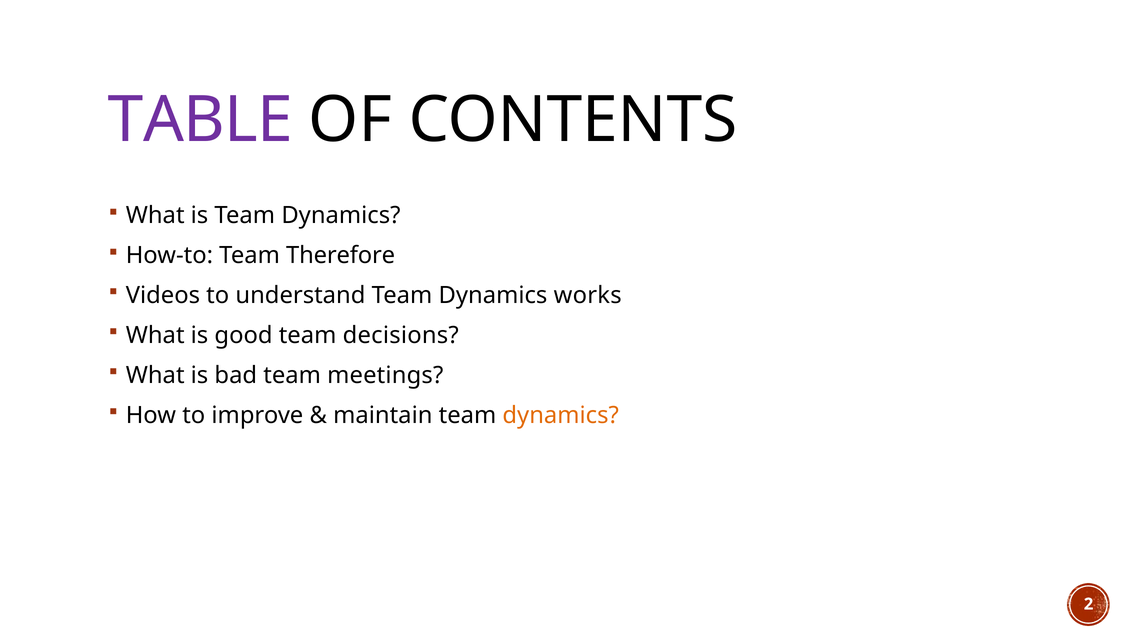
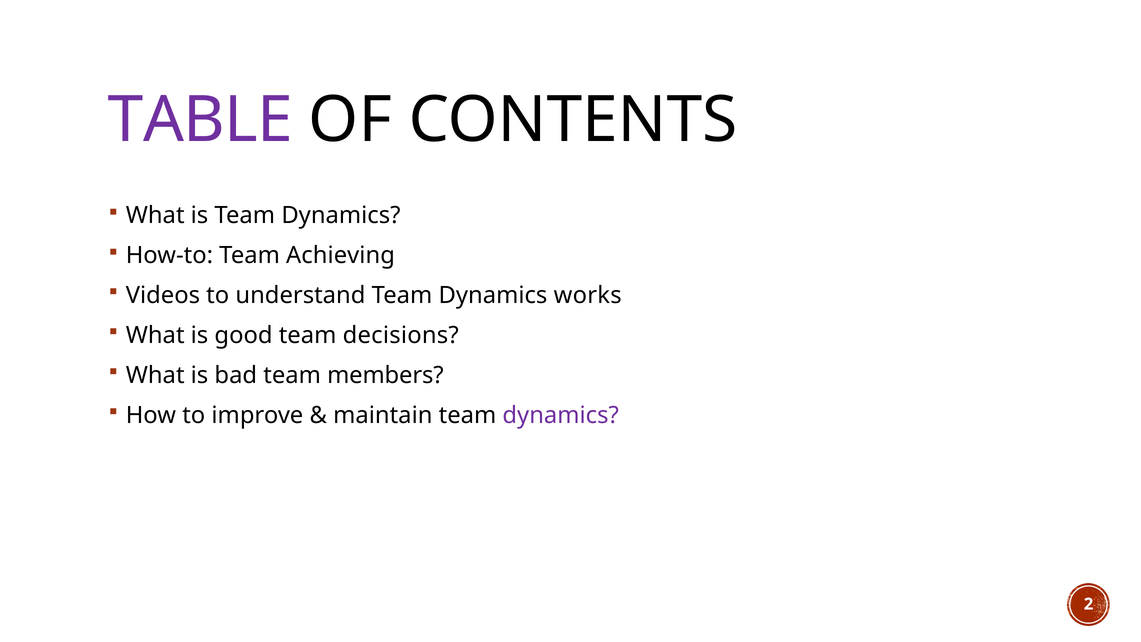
Therefore: Therefore -> Achieving
meetings: meetings -> members
dynamics at (561, 415) colour: orange -> purple
